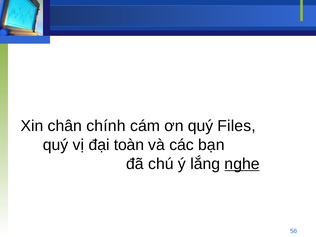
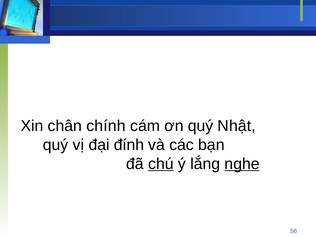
Files: Files -> Nhật
toàn: toàn -> đính
chú underline: none -> present
